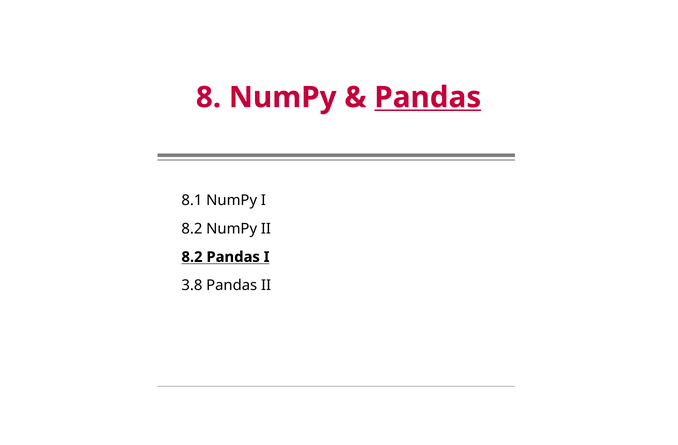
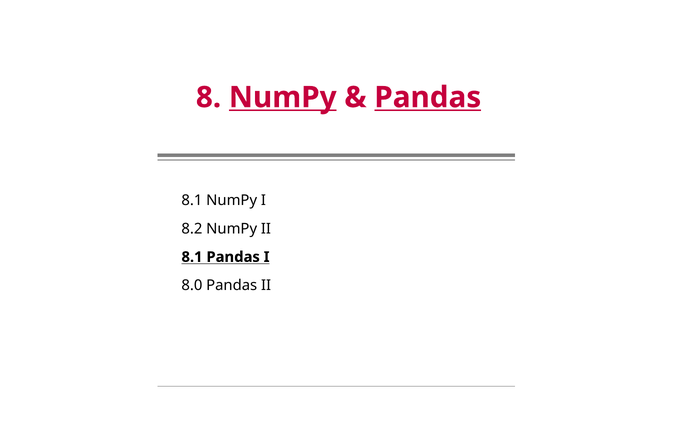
NumPy at (283, 97) underline: none -> present
8.2 at (192, 257): 8.2 -> 8.1
3.8: 3.8 -> 8.0
